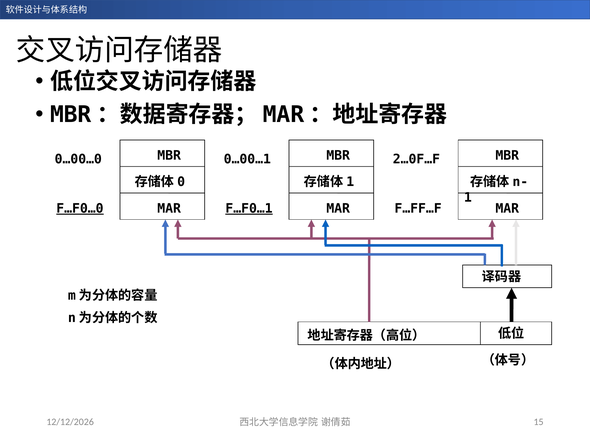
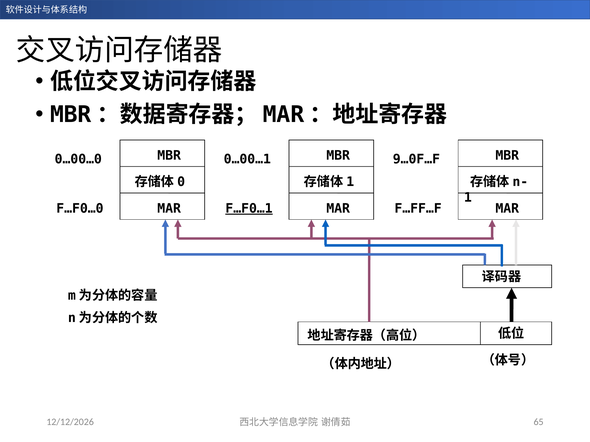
2…0F…F: 2…0F…F -> 9…0F…F
F…F0…0 underline: present -> none
15: 15 -> 65
